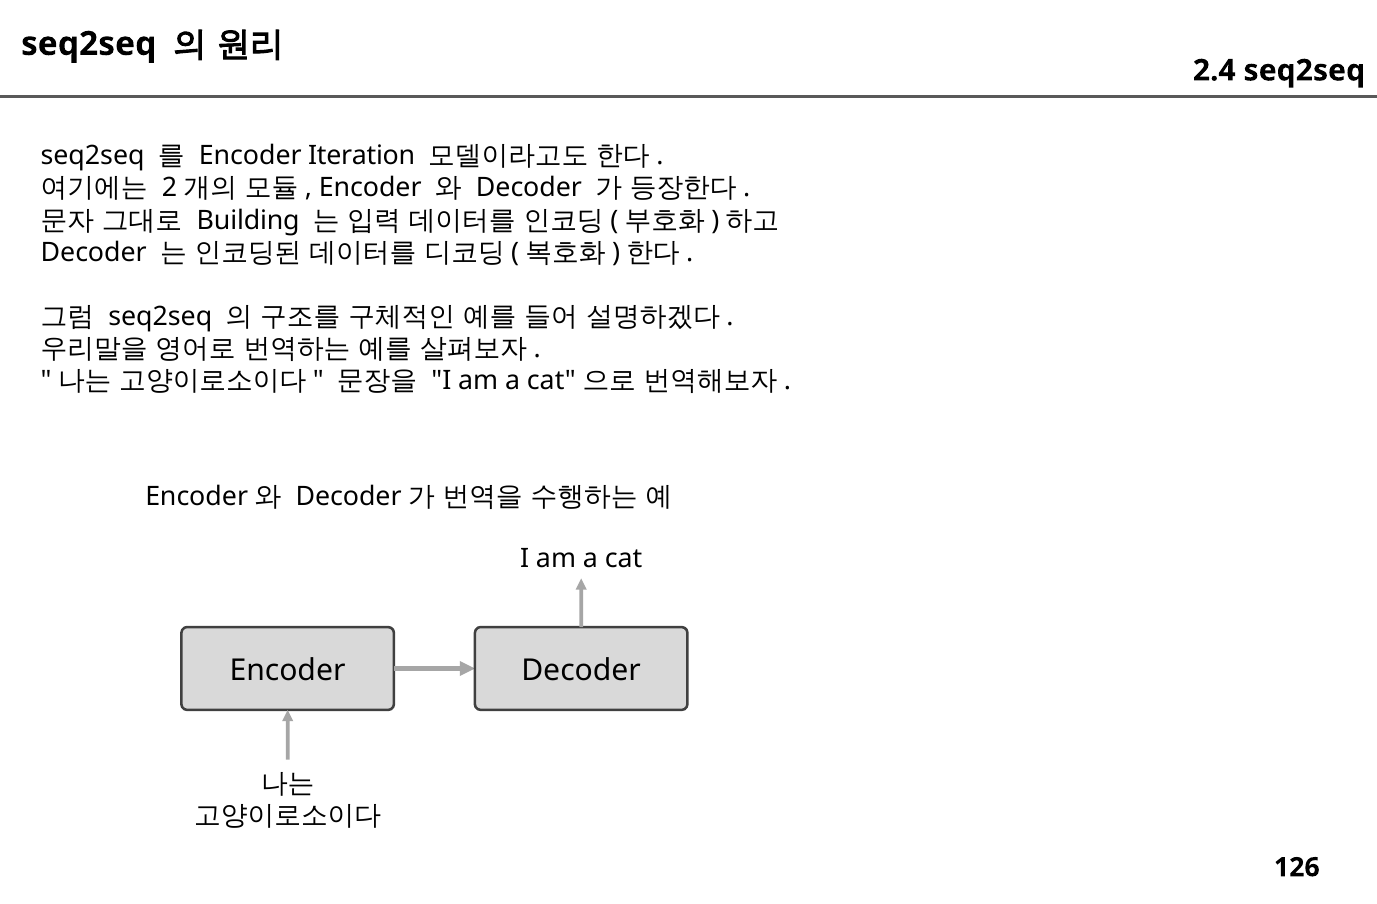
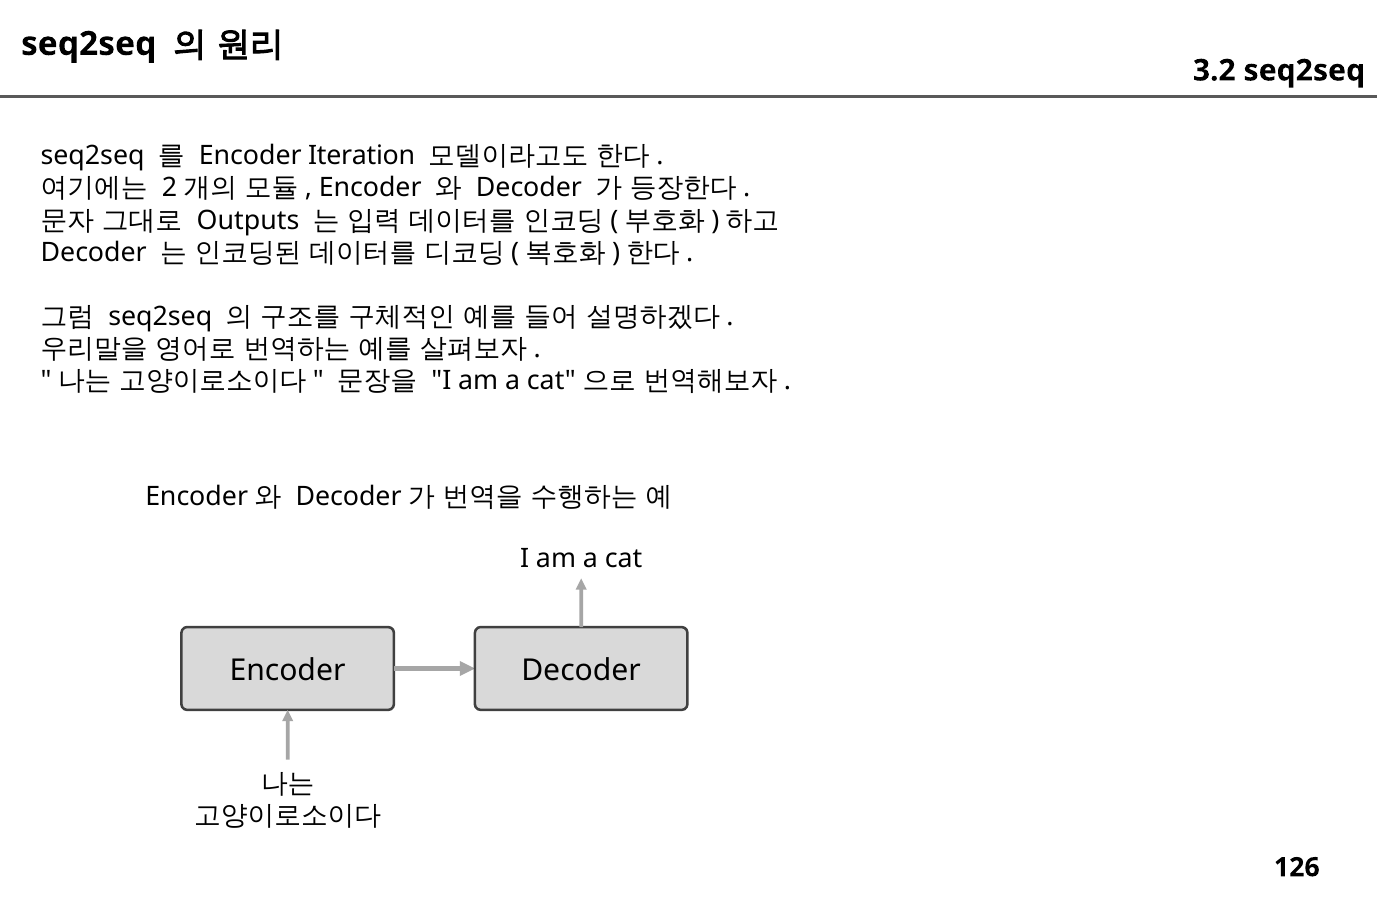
2.4: 2.4 -> 3.2
Building: Building -> Outputs
